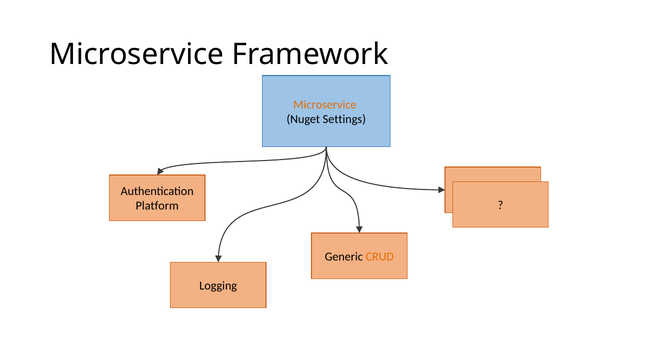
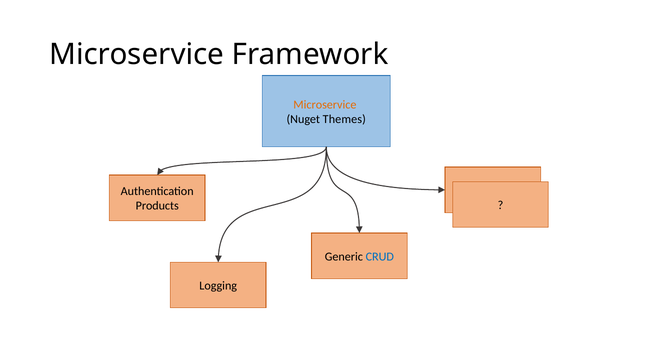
Settings: Settings -> Themes
Platform: Platform -> Products
CRUD at (380, 256) colour: orange -> blue
